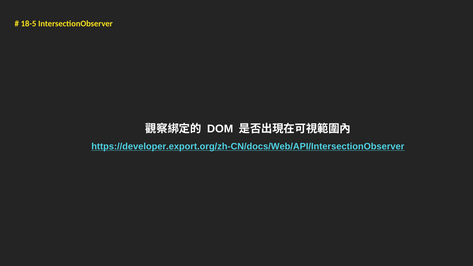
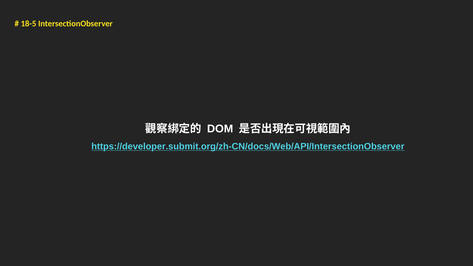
https://developer.export.org/zh-CN/docs/Web/API/IntersectionObserver: https://developer.export.org/zh-CN/docs/Web/API/IntersectionObserver -> https://developer.submit.org/zh-CN/docs/Web/API/IntersectionObserver
